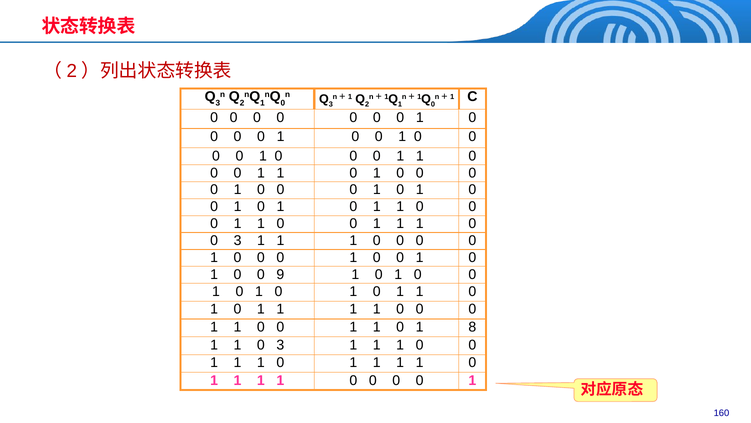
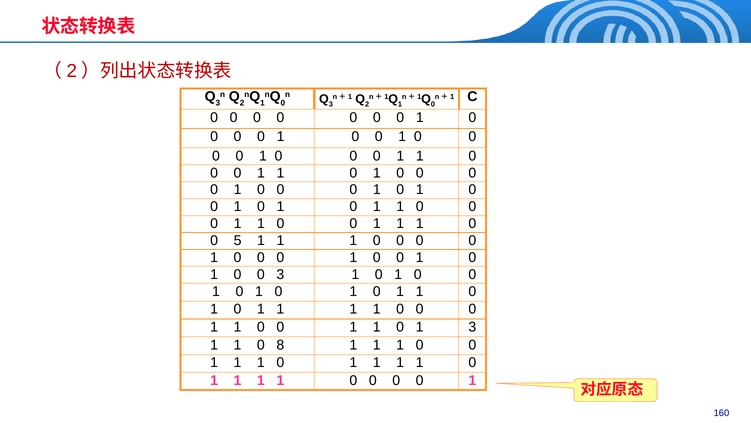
3 at (238, 240): 3 -> 5
0 9: 9 -> 3
1 8: 8 -> 3
1 0 3: 3 -> 8
